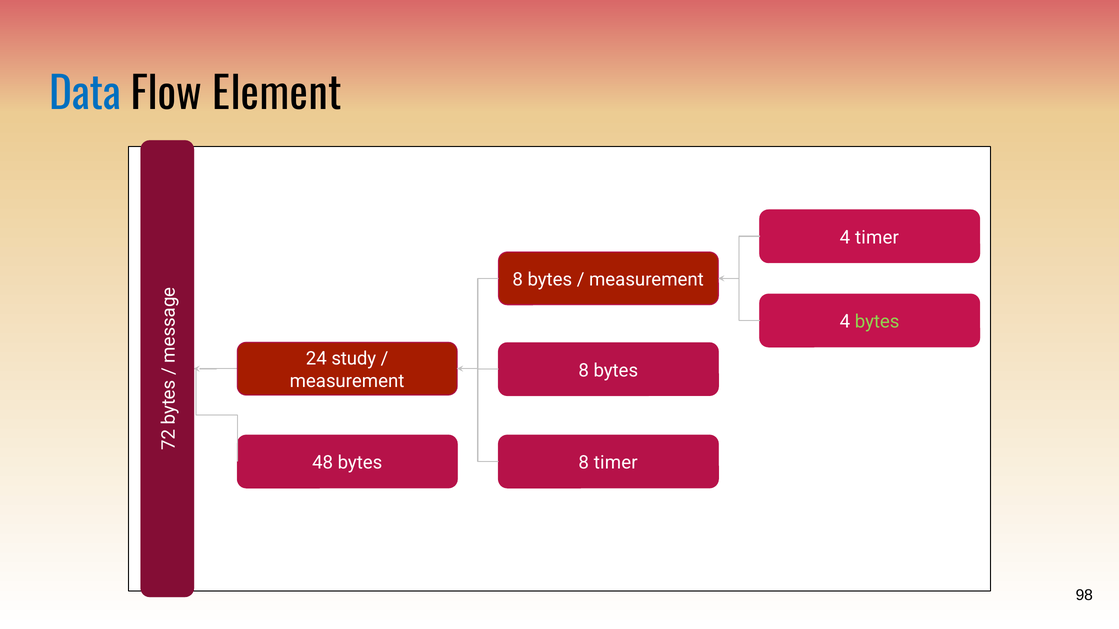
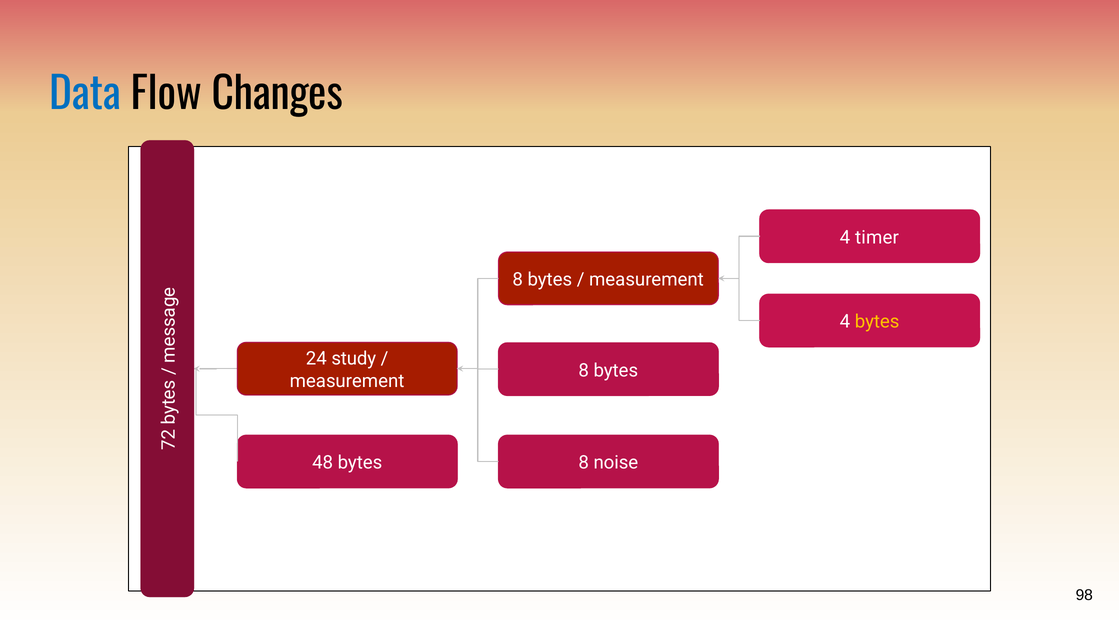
Element: Element -> Changes
bytes at (877, 322) colour: light green -> yellow
8 timer: timer -> noise
